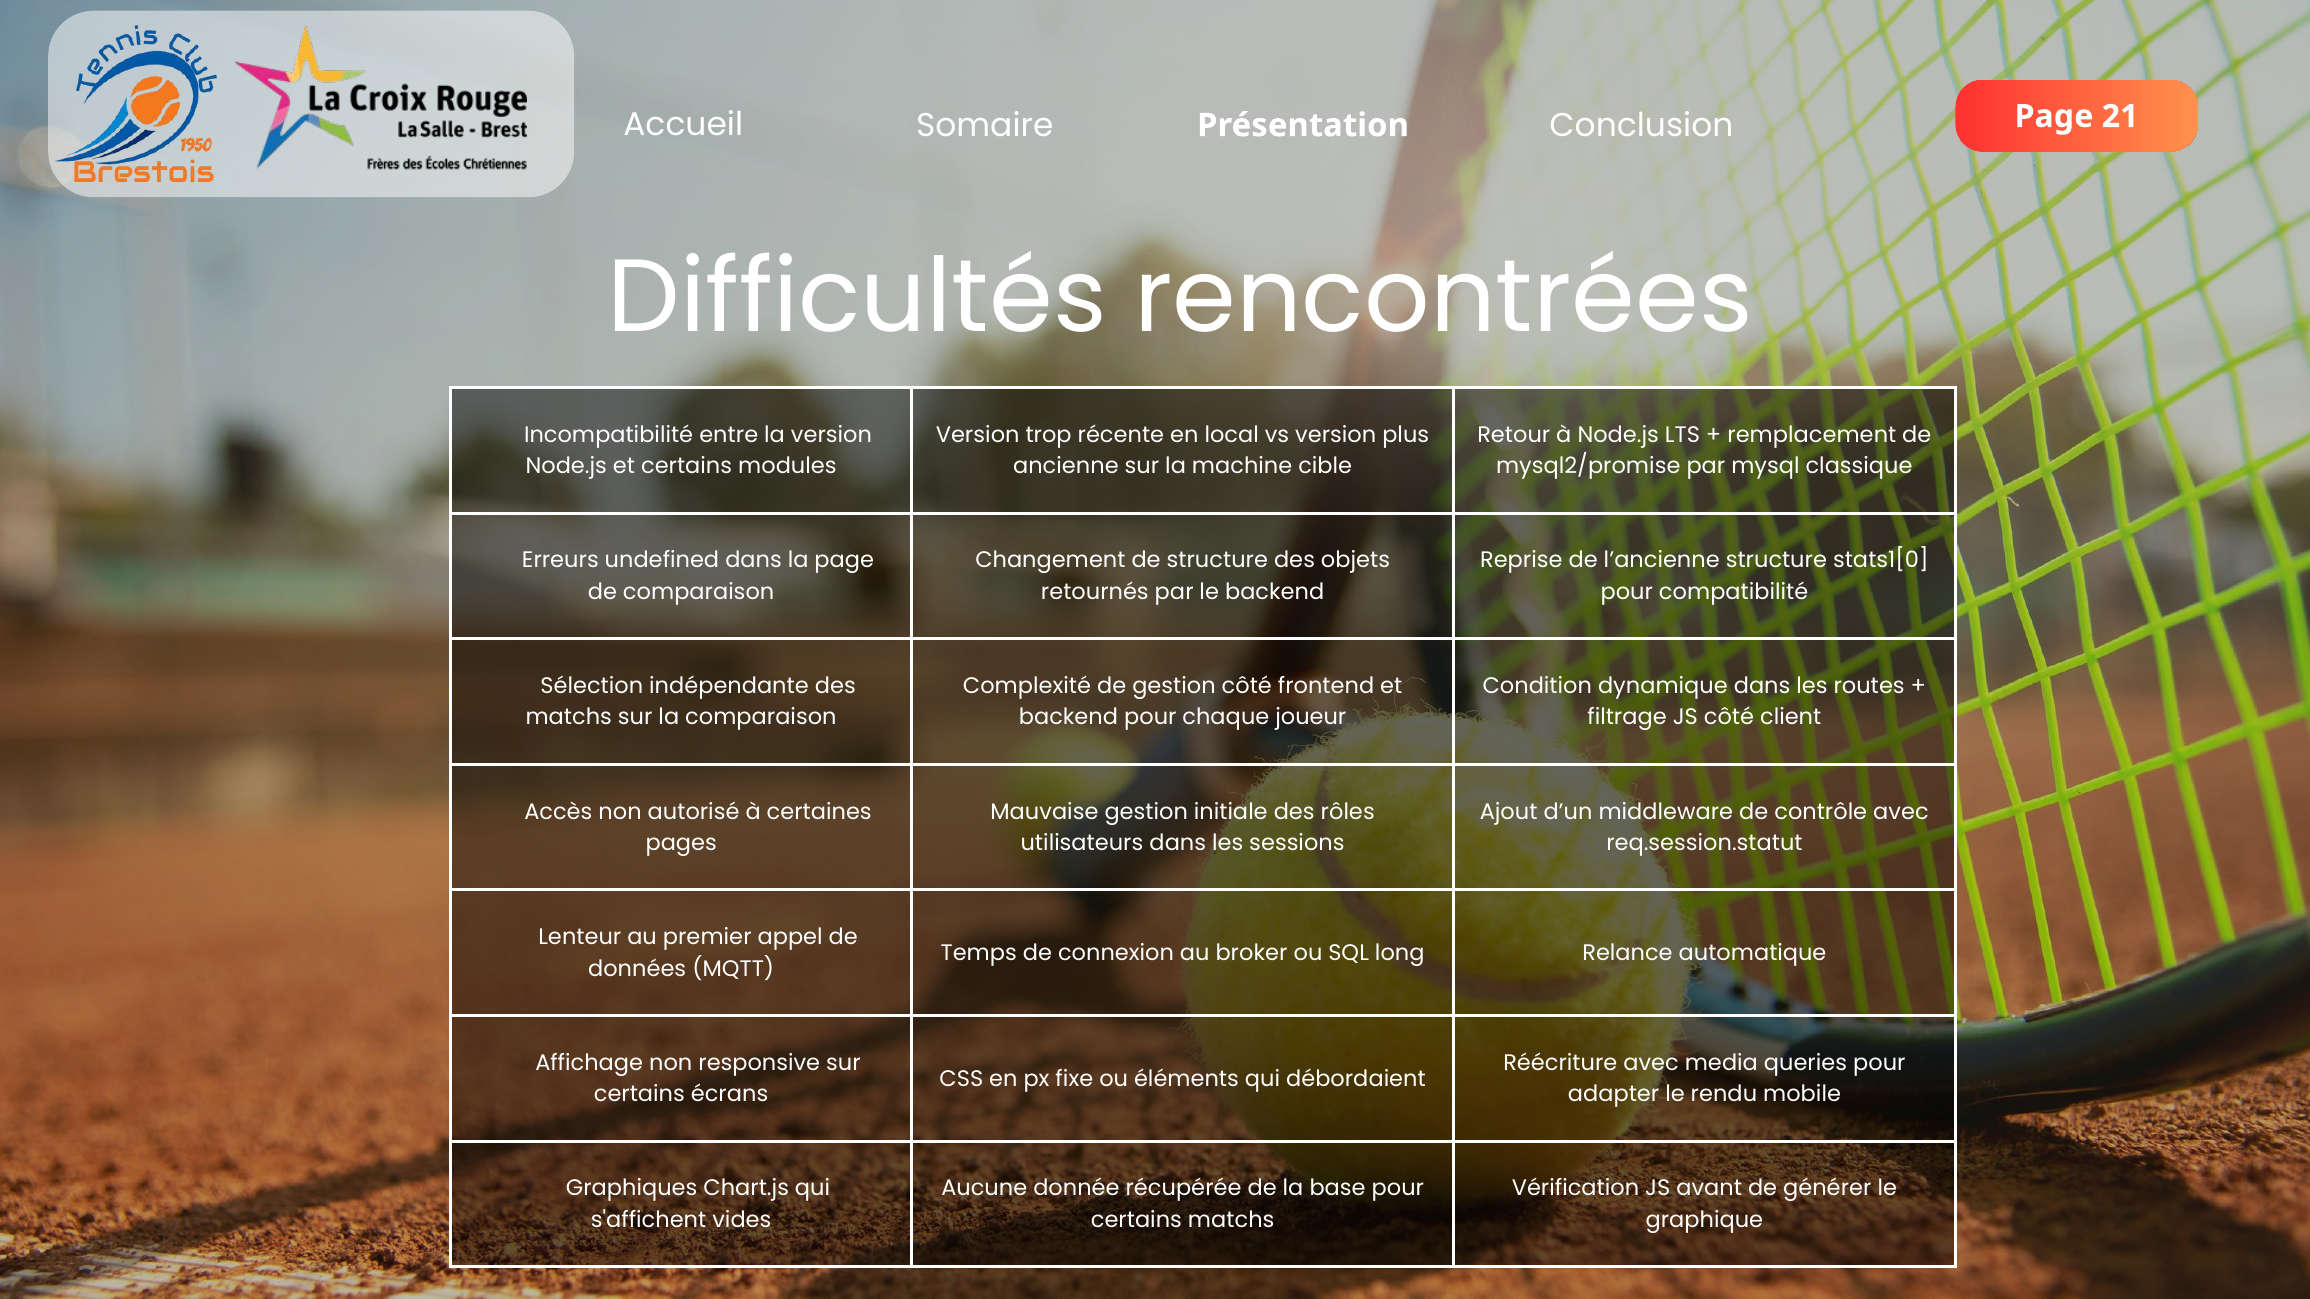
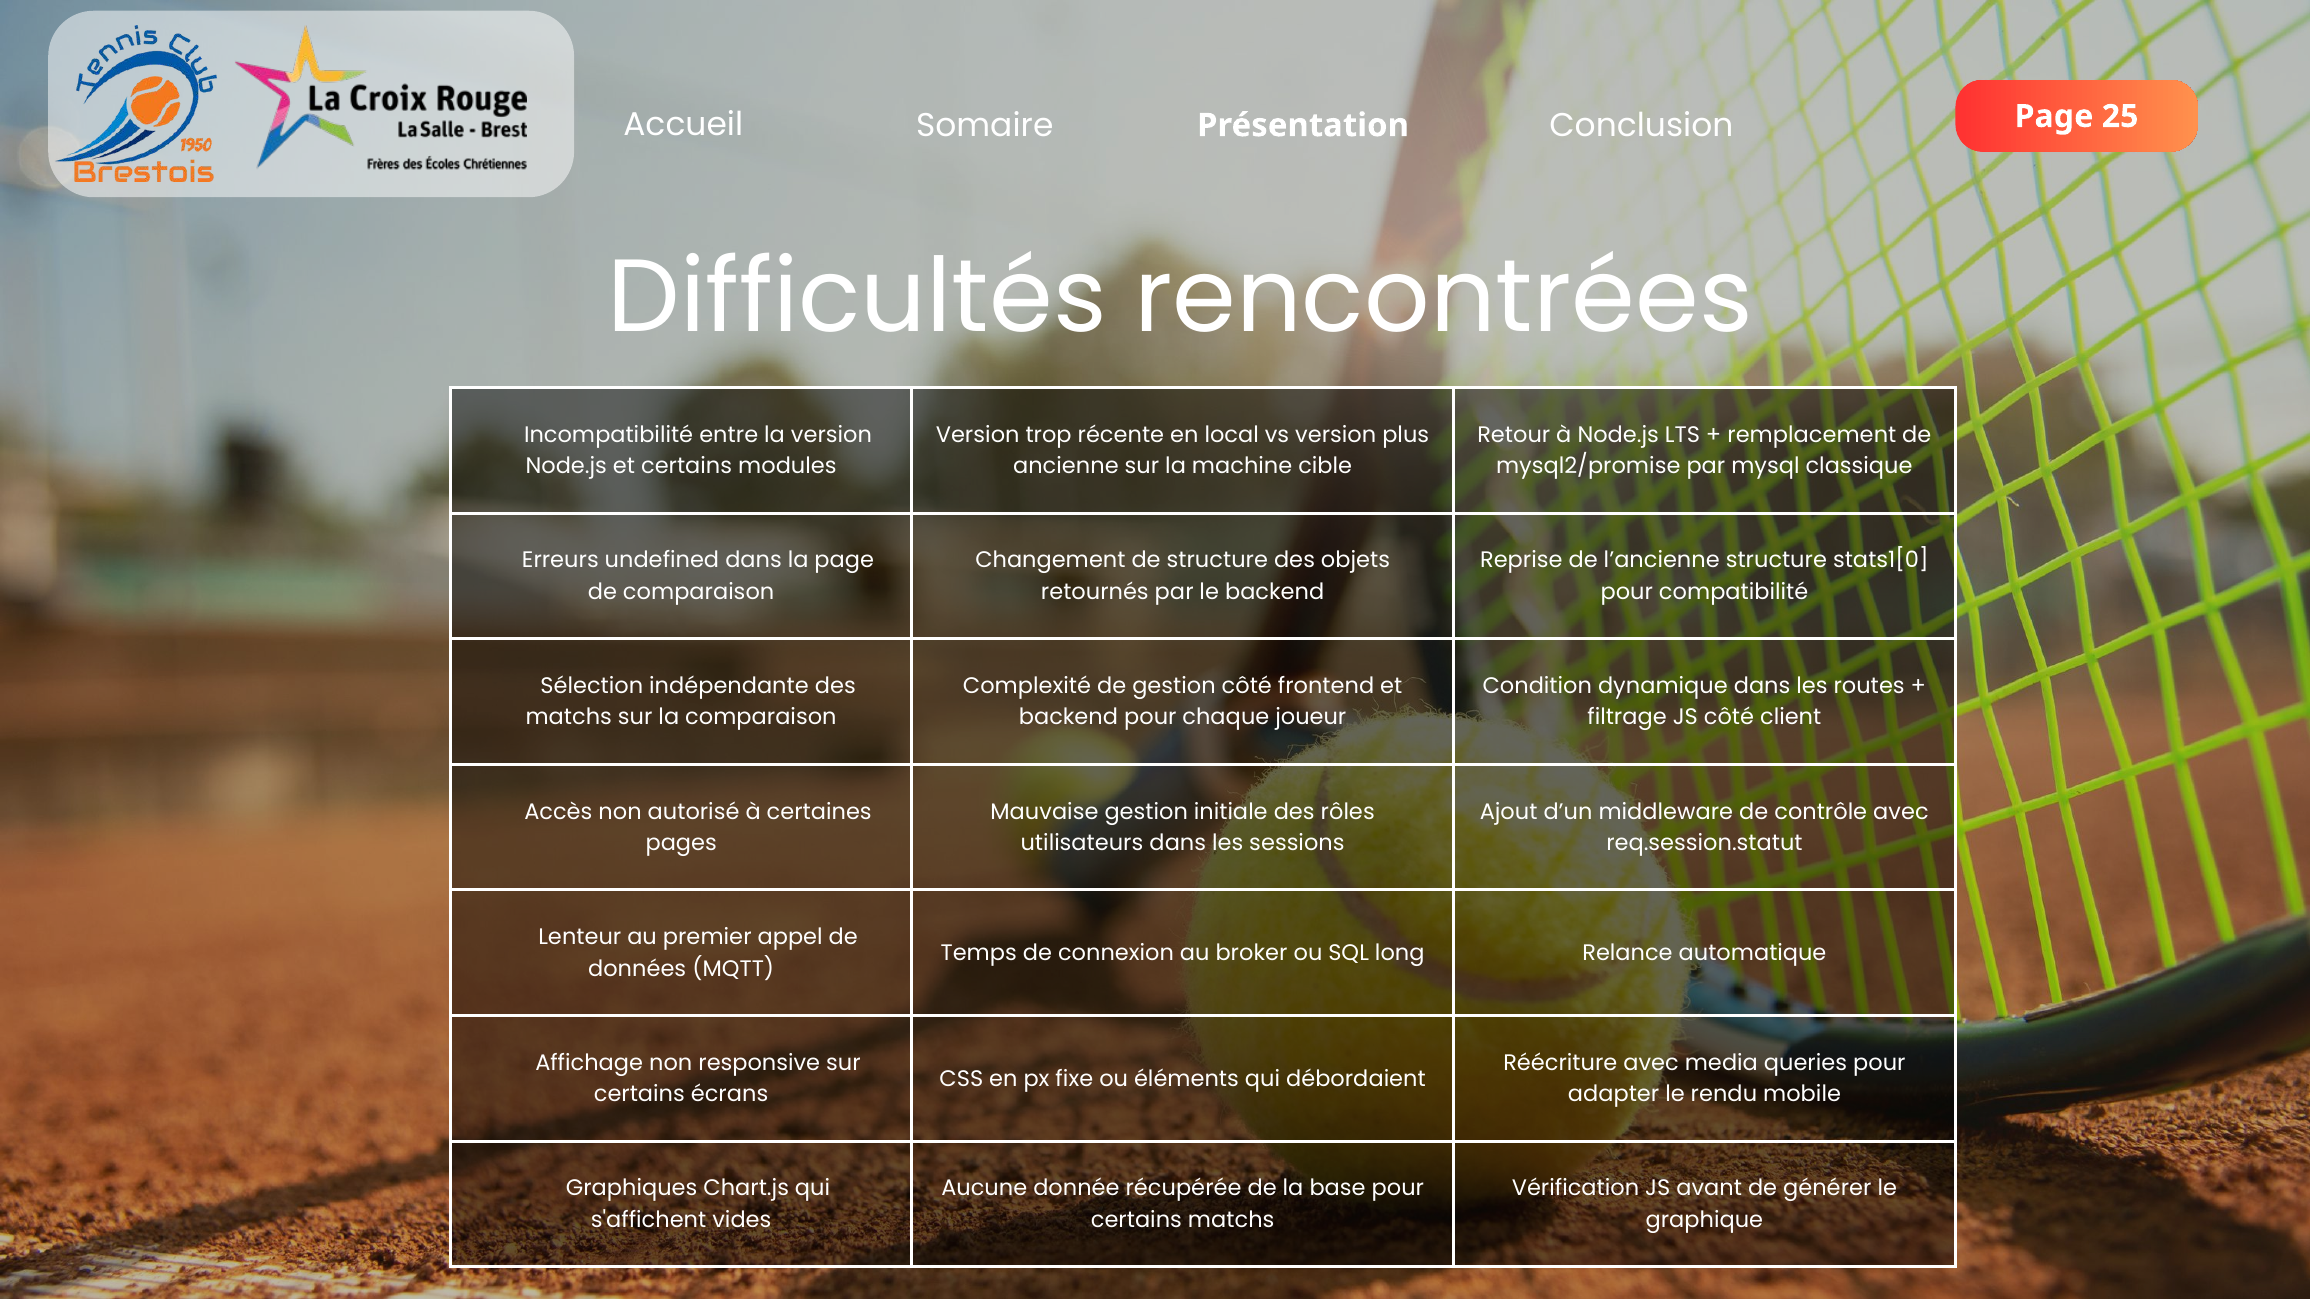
21: 21 -> 25
